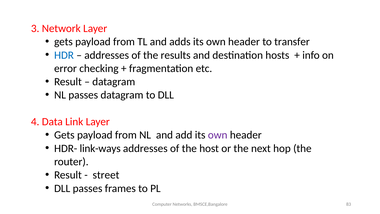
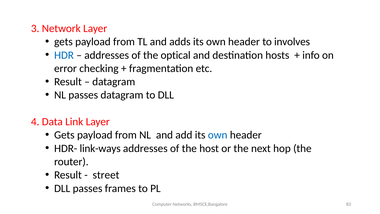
transfer: transfer -> involves
results: results -> optical
own at (218, 135) colour: purple -> blue
